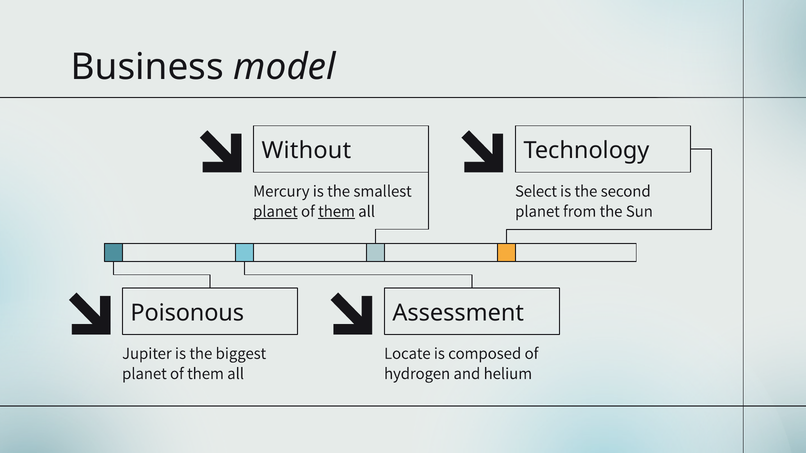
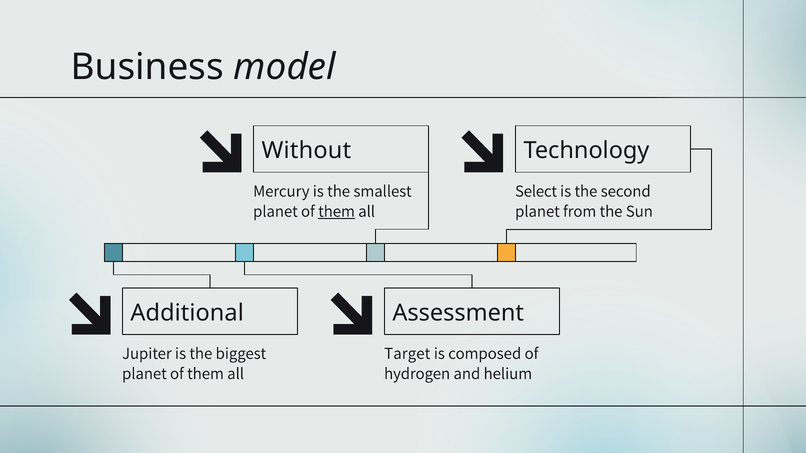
planet at (275, 211) underline: present -> none
Poisonous: Poisonous -> Additional
Locate: Locate -> Target
